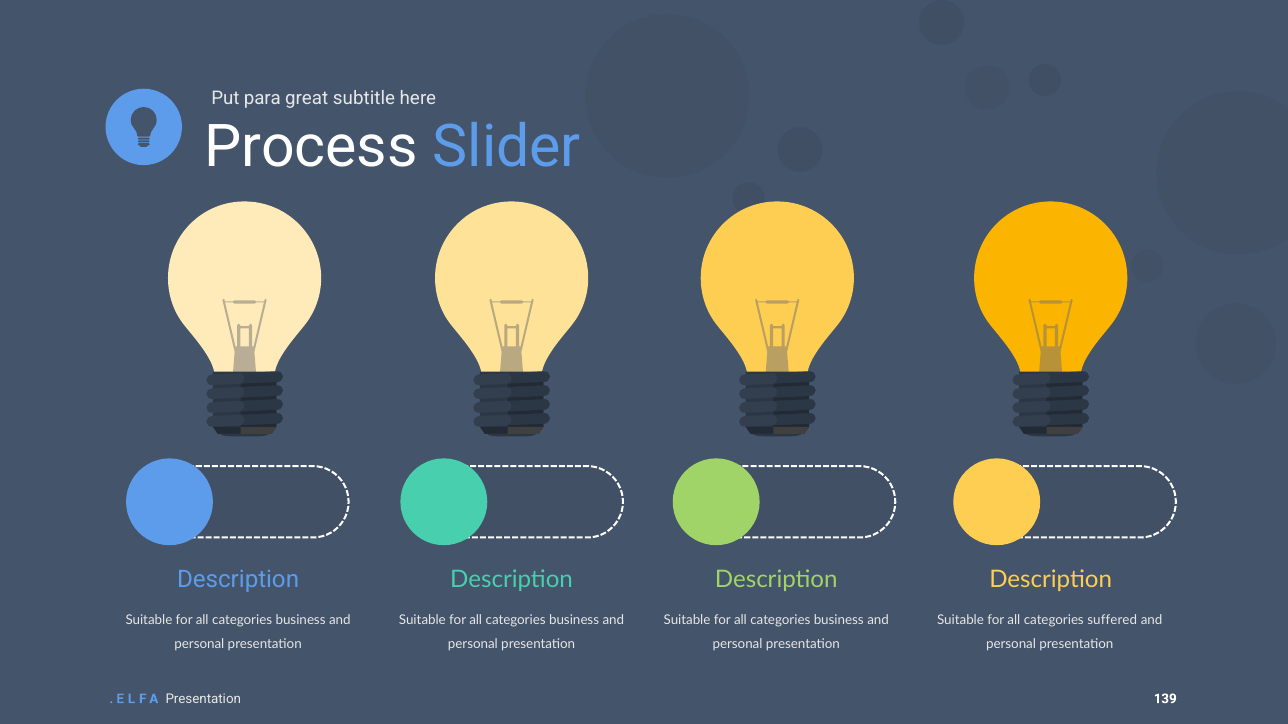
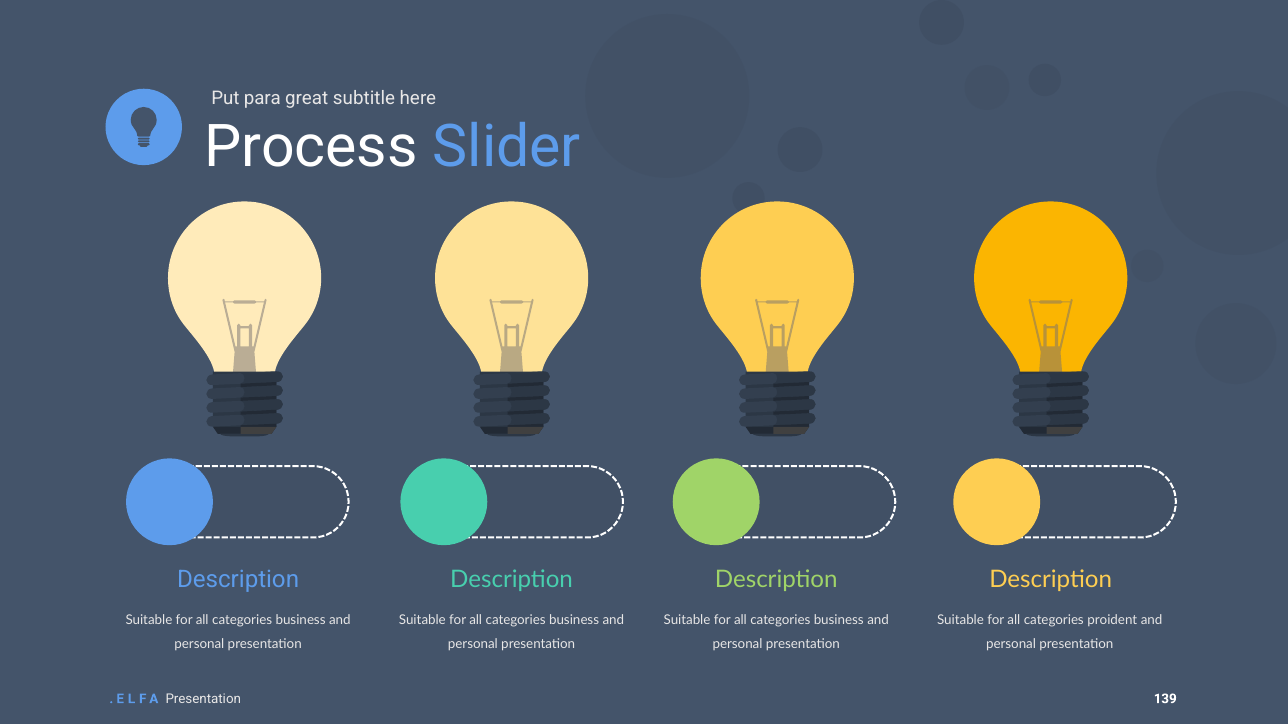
suffered: suffered -> proident
